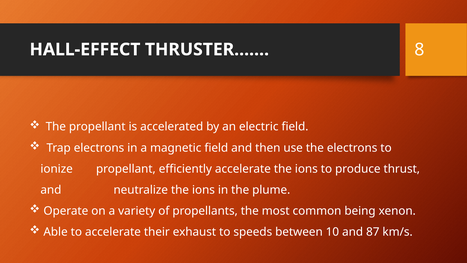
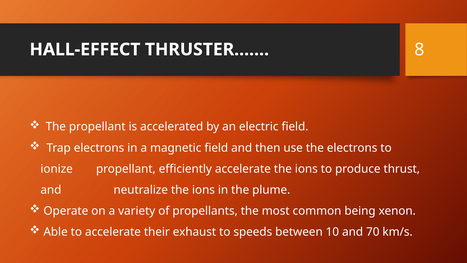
87: 87 -> 70
